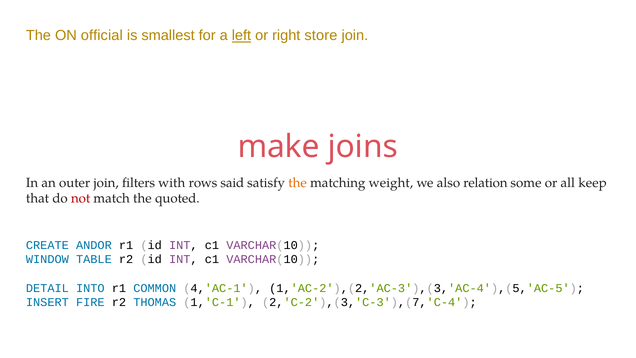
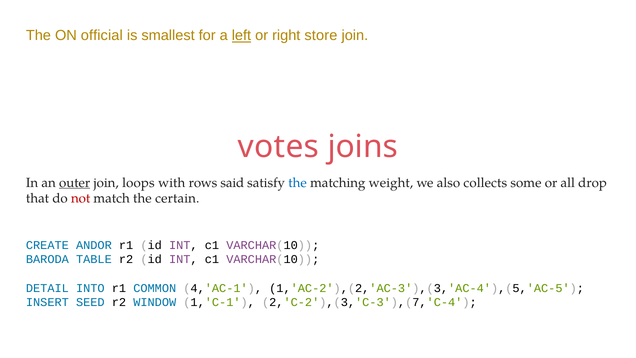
make: make -> votes
outer underline: none -> present
filters: filters -> loops
the at (298, 183) colour: orange -> blue
relation: relation -> collects
keep: keep -> drop
quoted: quoted -> certain
WINDOW: WINDOW -> BARODA
FIRE: FIRE -> SEED
THOMAS: THOMAS -> WINDOW
